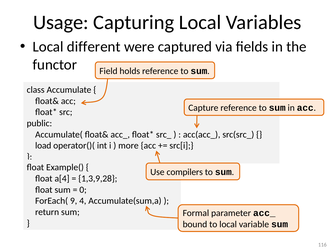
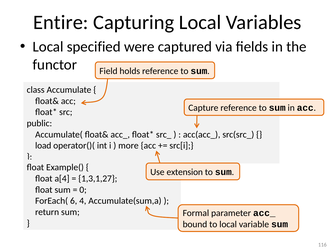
Usage: Usage -> Entire
different: different -> specified
compilers: compilers -> extension
1,3,9,28: 1,3,9,28 -> 1,3,1,27
9: 9 -> 6
